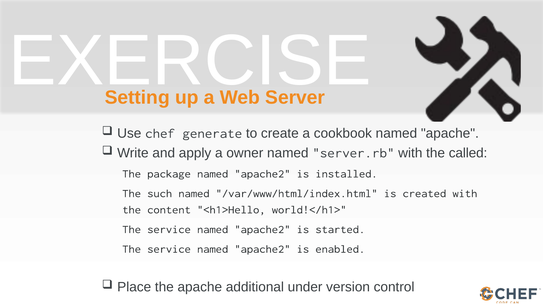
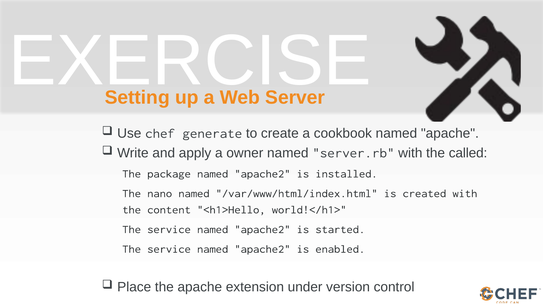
such: such -> nano
additional: additional -> extension
